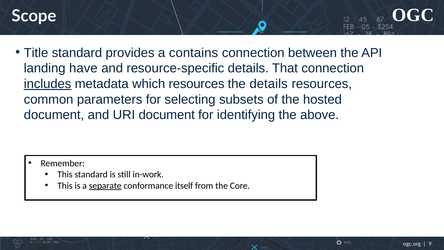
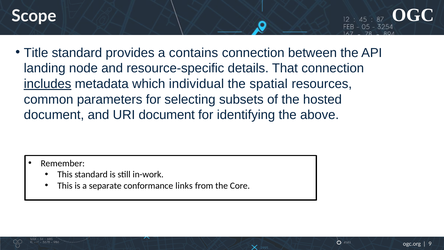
have: have -> node
which resources: resources -> individual
the details: details -> spatial
separate underline: present -> none
itself: itself -> links
